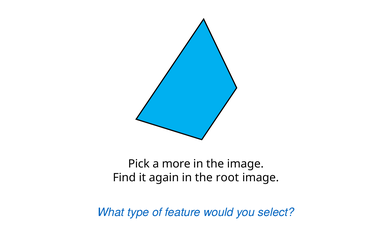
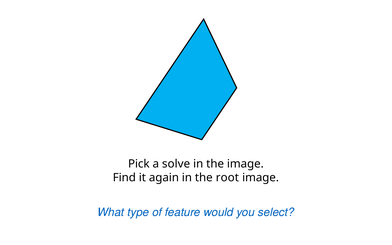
more: more -> solve
